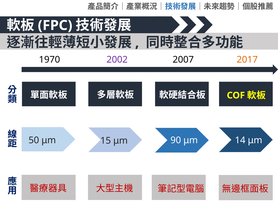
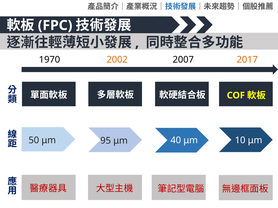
2002 colour: purple -> orange
15: 15 -> 95
90: 90 -> 40
14: 14 -> 10
